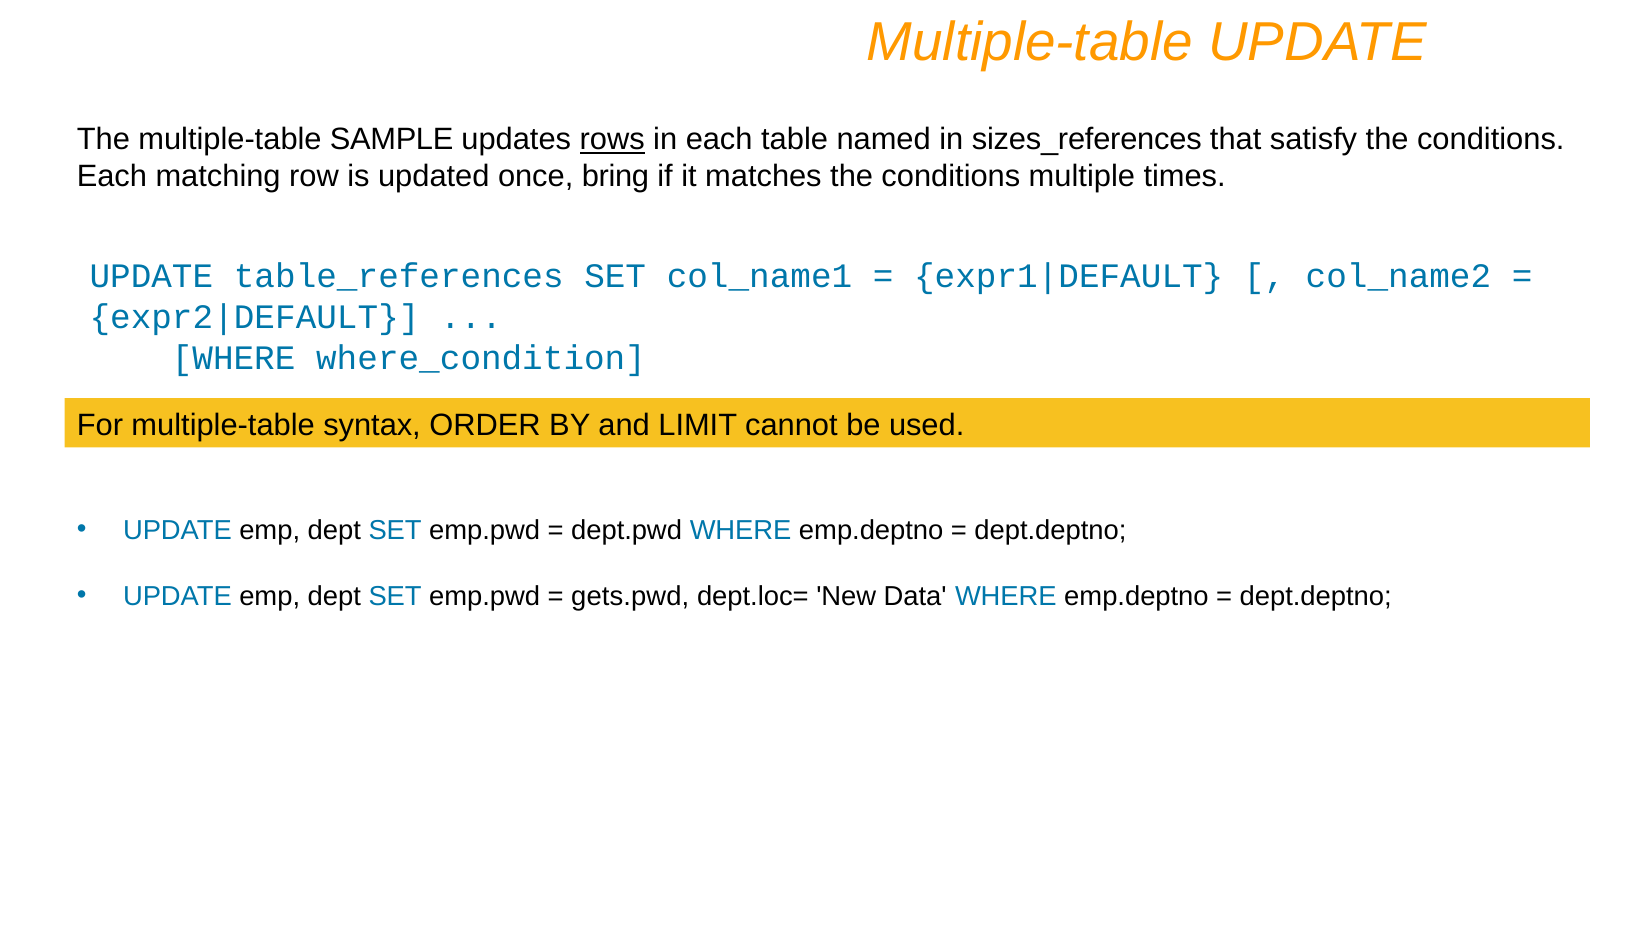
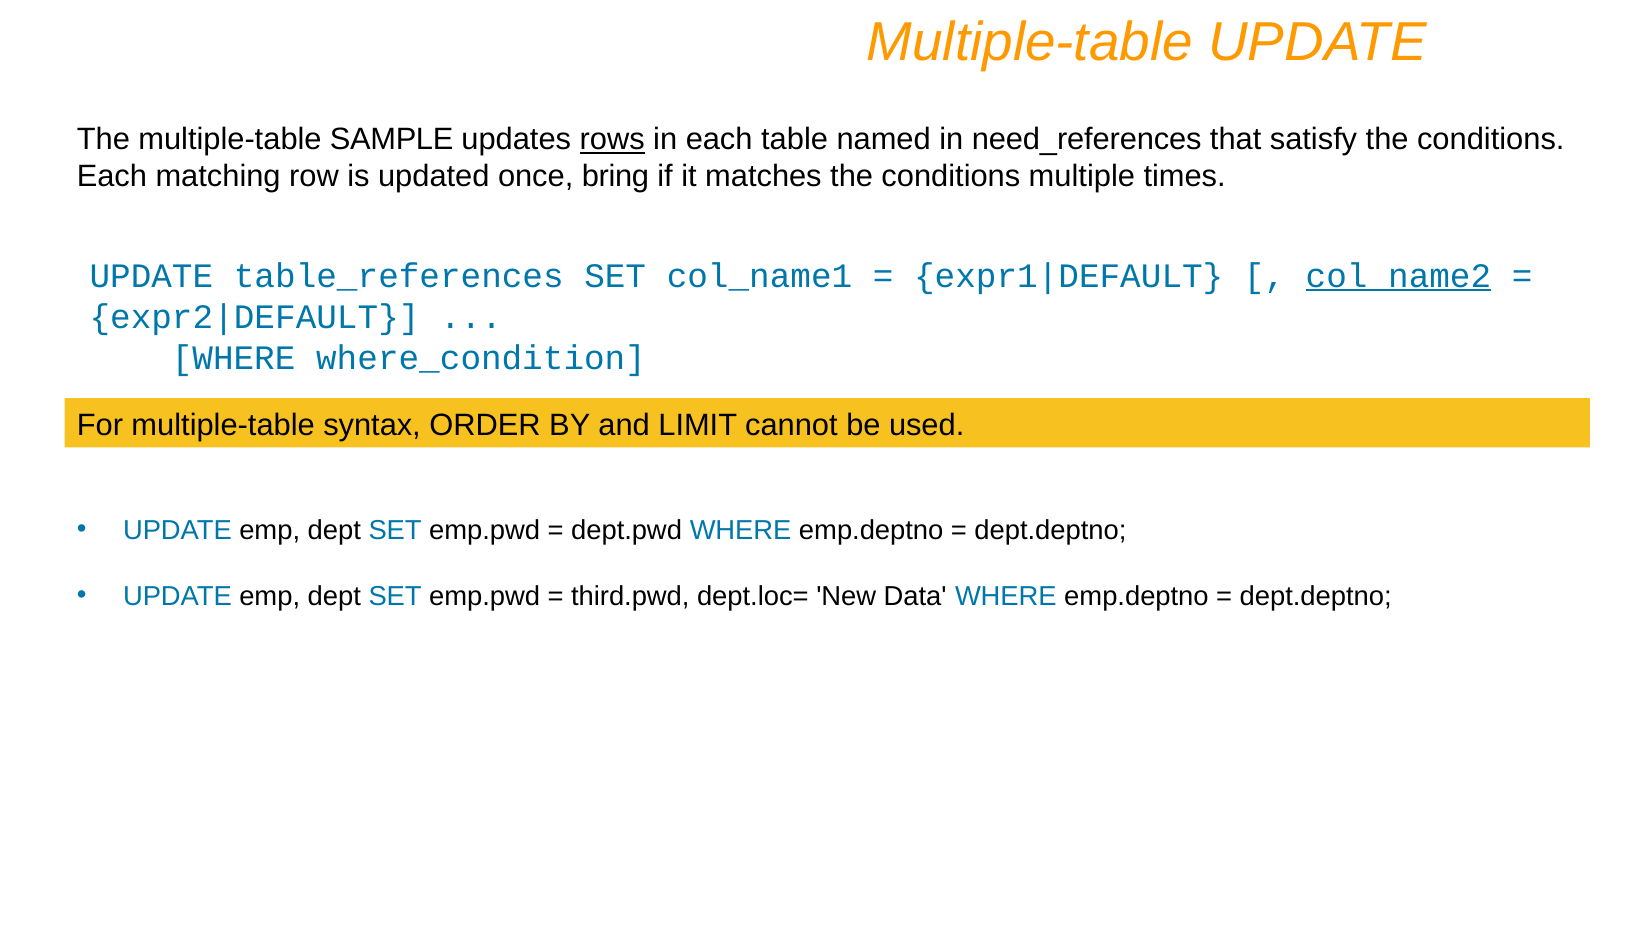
sizes_references: sizes_references -> need_references
col_name2 underline: none -> present
gets.pwd: gets.pwd -> third.pwd
